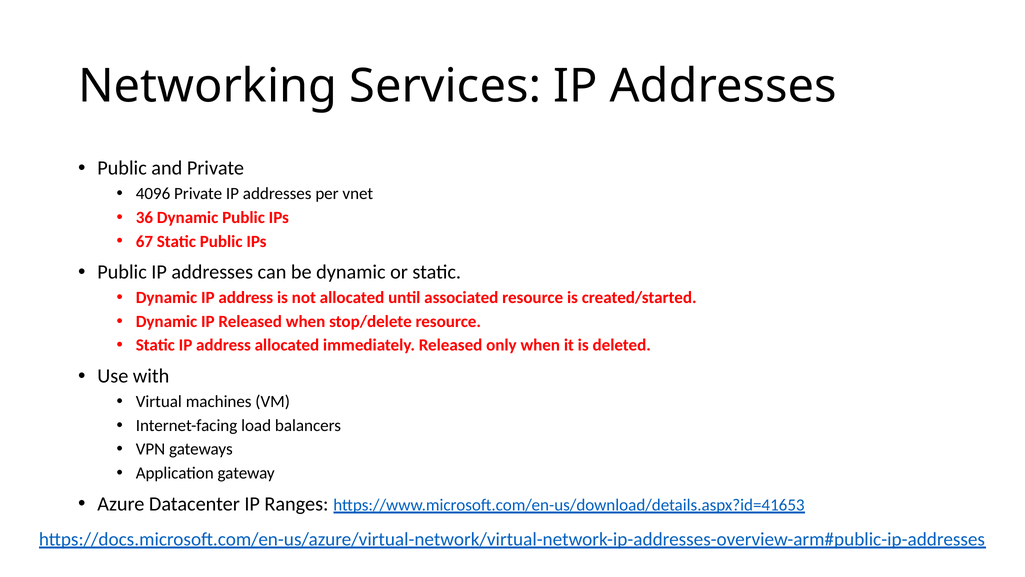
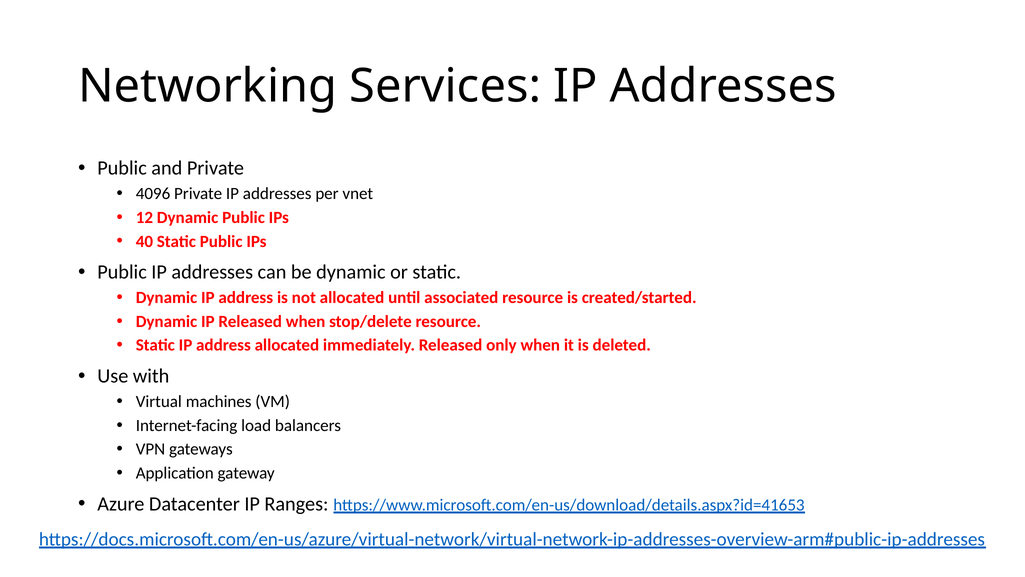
36: 36 -> 12
67: 67 -> 40
